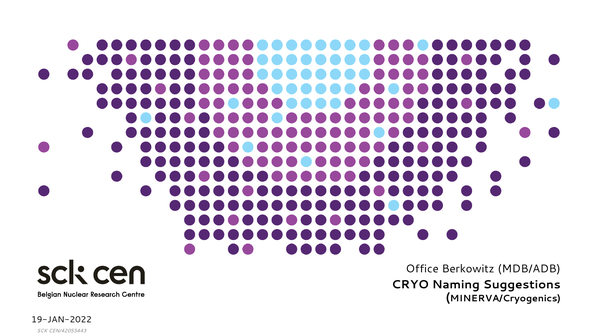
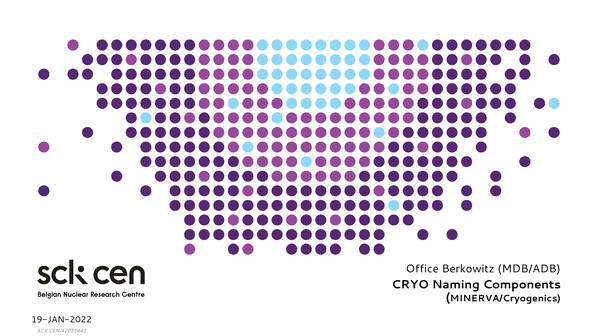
Suggestions: Suggestions -> Components
